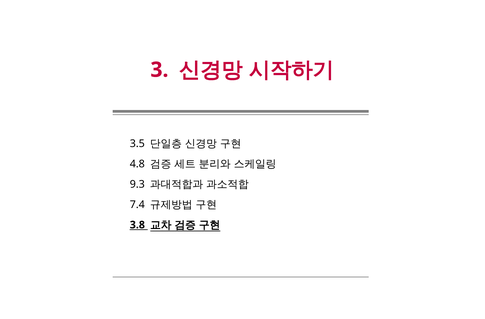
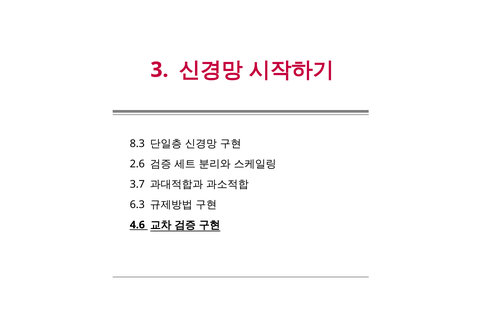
3.5: 3.5 -> 8.3
4.8: 4.8 -> 2.6
9.3: 9.3 -> 3.7
7.4: 7.4 -> 6.3
3.8: 3.8 -> 4.6
